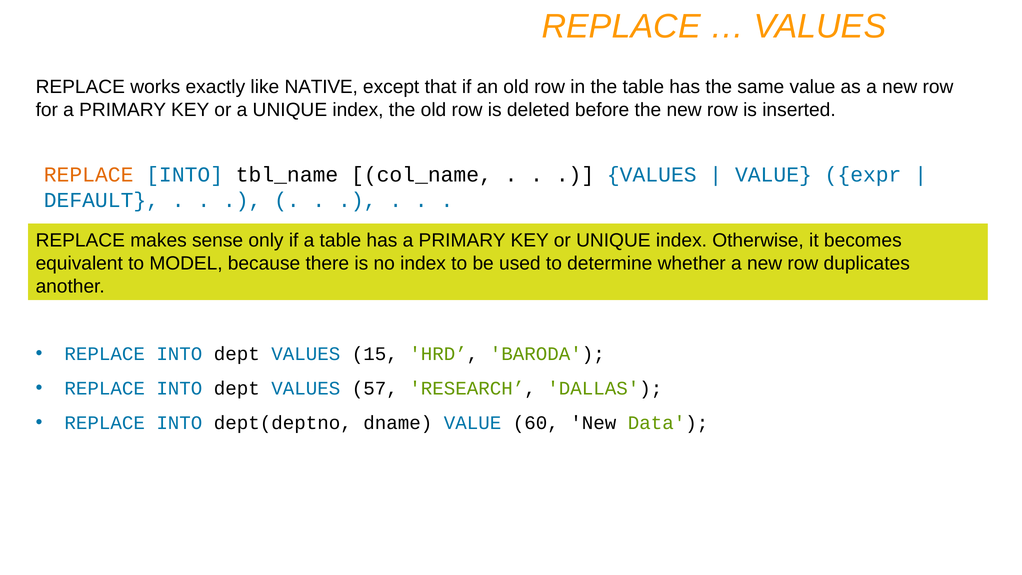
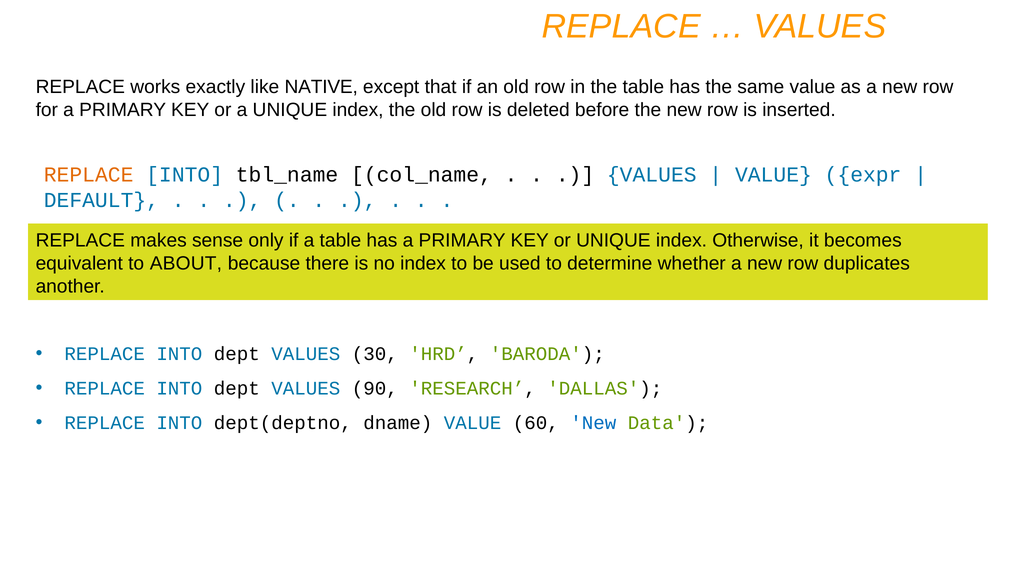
MODEL: MODEL -> ABOUT
15: 15 -> 30
57: 57 -> 90
New at (593, 423) colour: black -> blue
